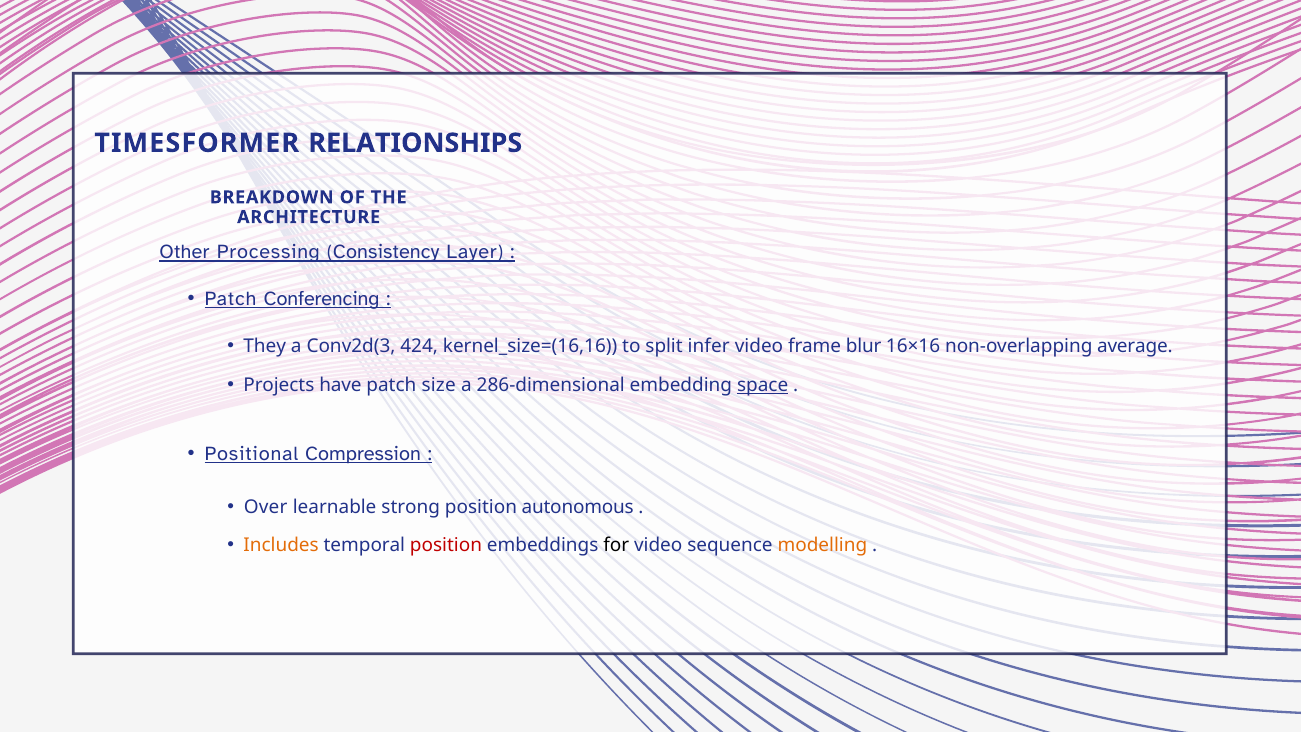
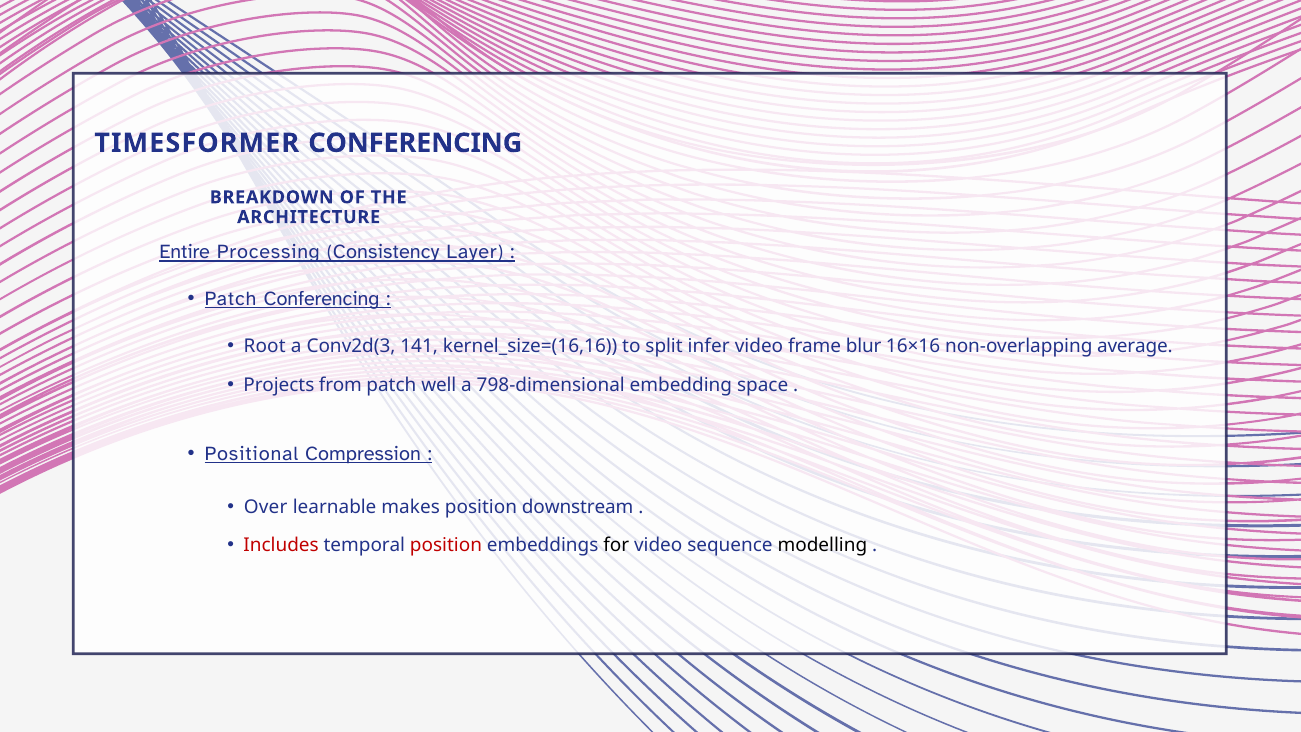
TIMESFORMER RELATIONSHIPS: RELATIONSHIPS -> CONFERENCING
Other: Other -> Entire
They: They -> Root
424: 424 -> 141
have: have -> from
size: size -> well
286-dimensional: 286-dimensional -> 798-dimensional
space underline: present -> none
strong: strong -> makes
autonomous: autonomous -> downstream
Includes colour: orange -> red
modelling colour: orange -> black
